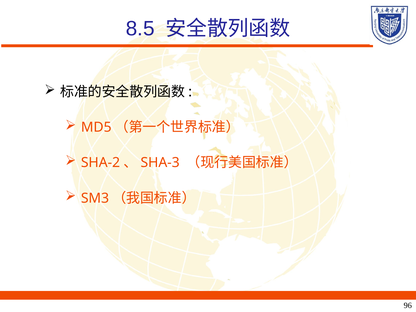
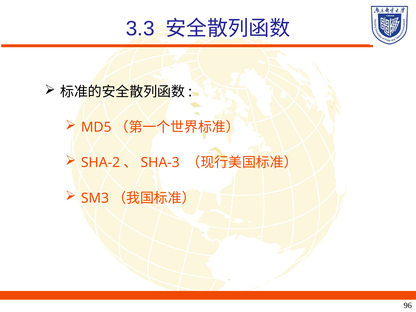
8.5: 8.5 -> 3.3
